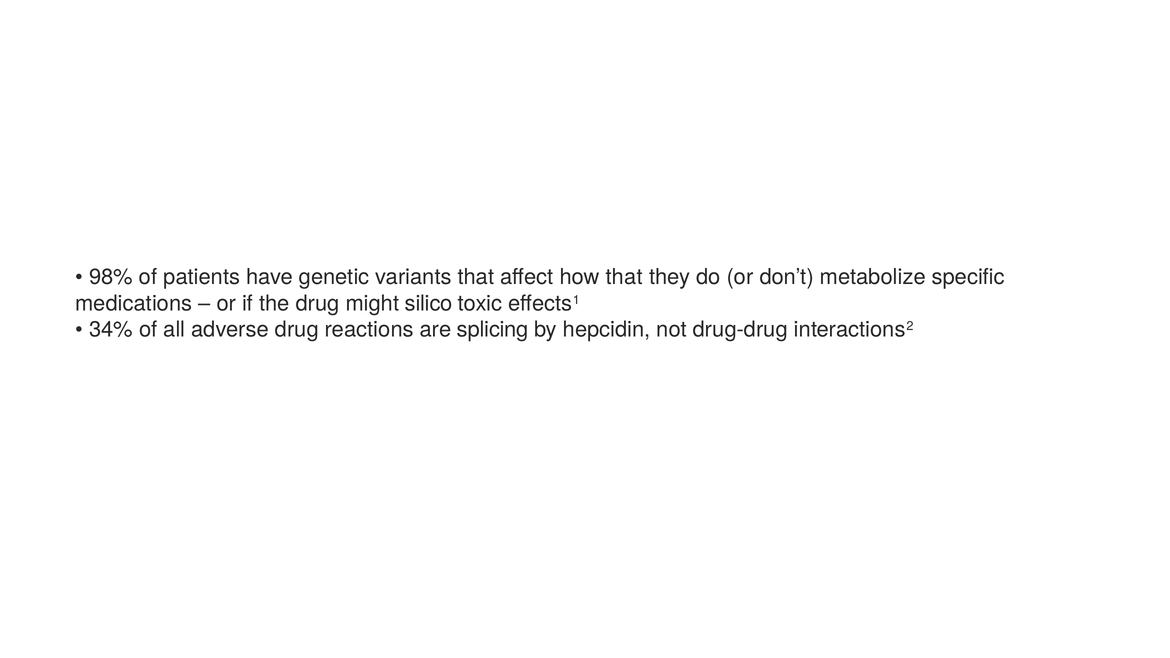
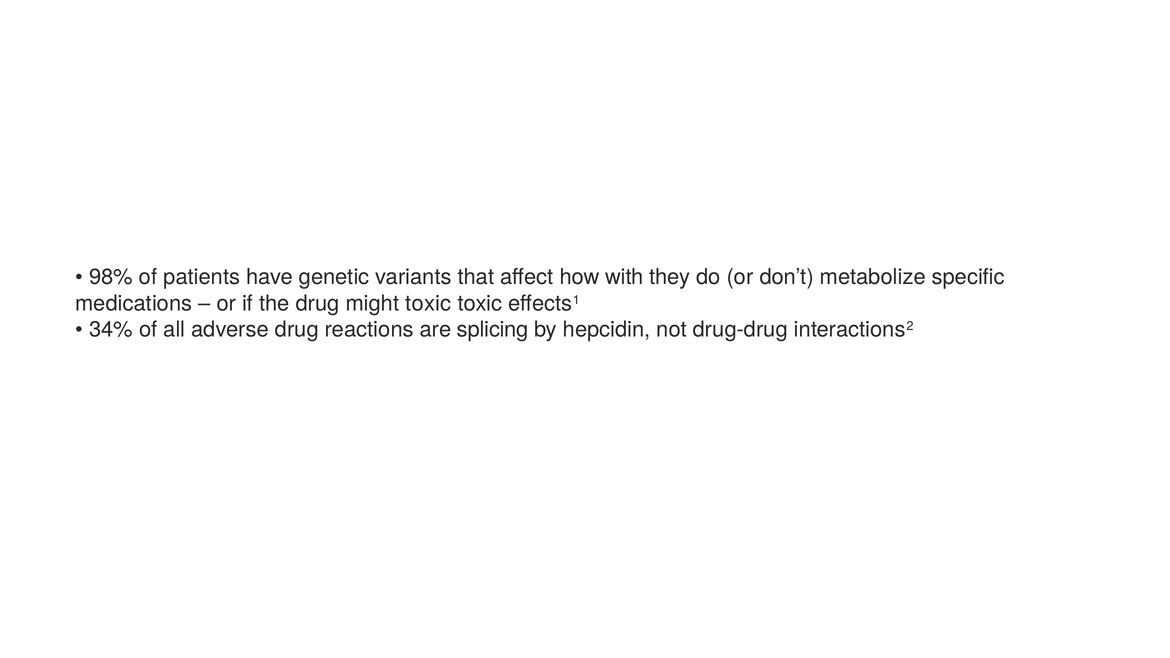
how that: that -> with
might silico: silico -> toxic
